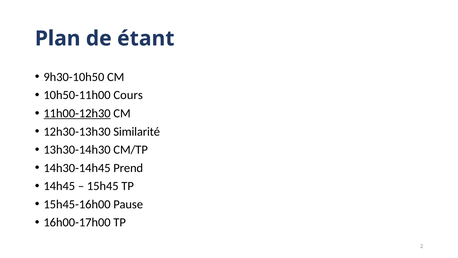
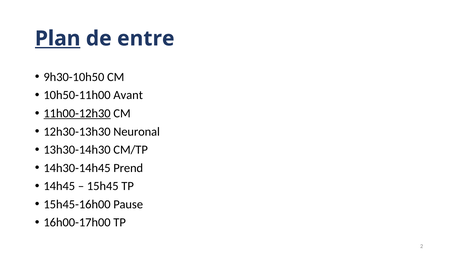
Plan underline: none -> present
étant: étant -> entre
Cours: Cours -> Avant
Similarité: Similarité -> Neuronal
